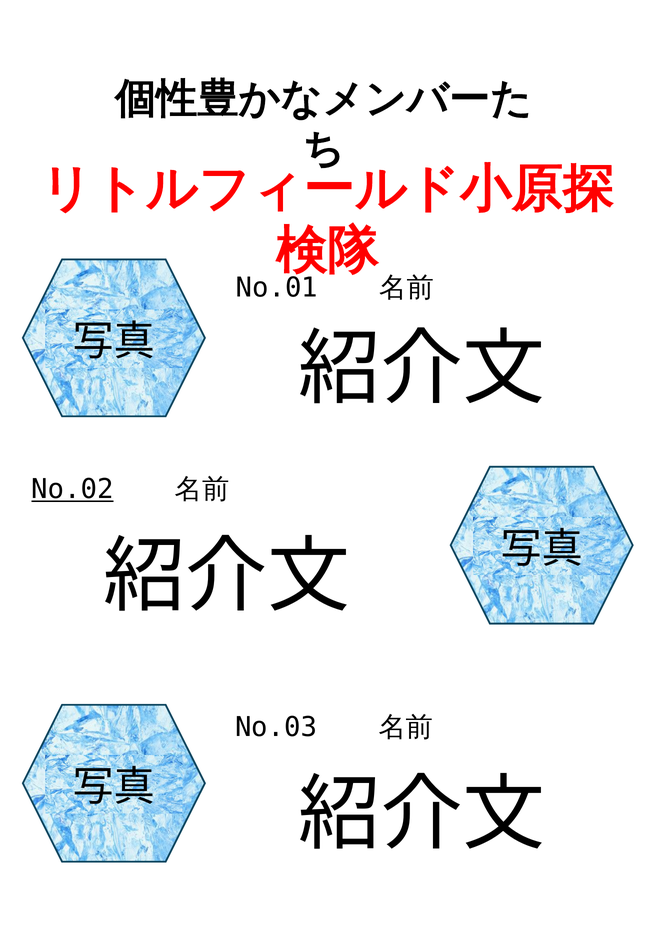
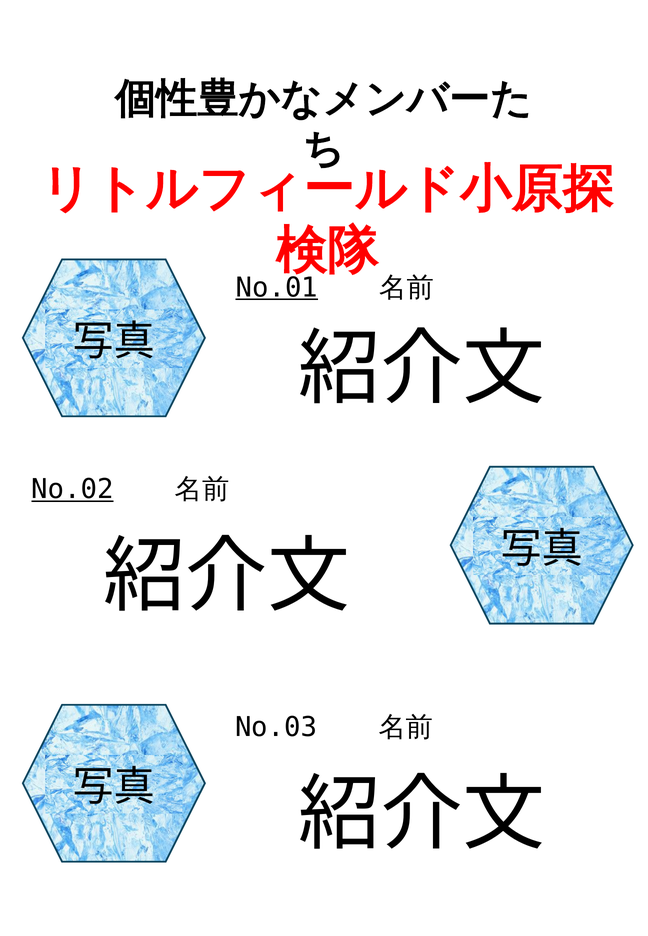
No.01 underline: none -> present
